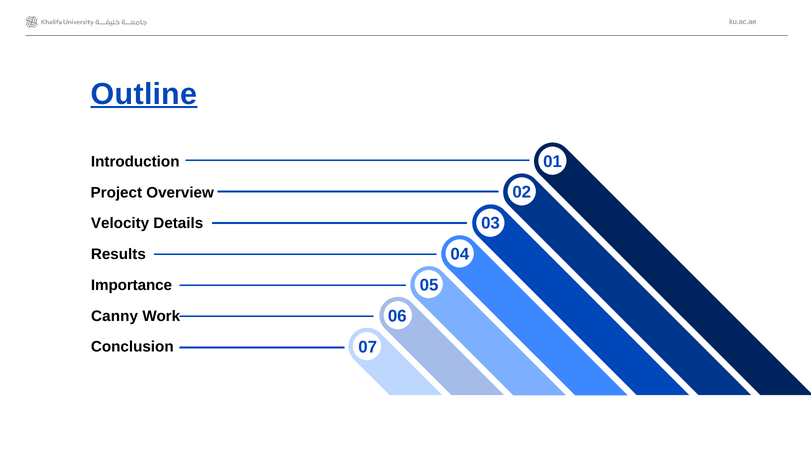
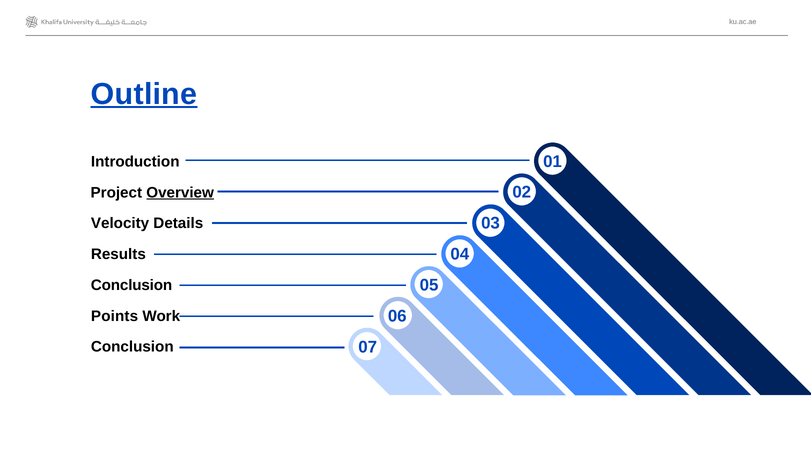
Overview underline: none -> present
Importance at (132, 285): Importance -> Conclusion
Canny: Canny -> Points
